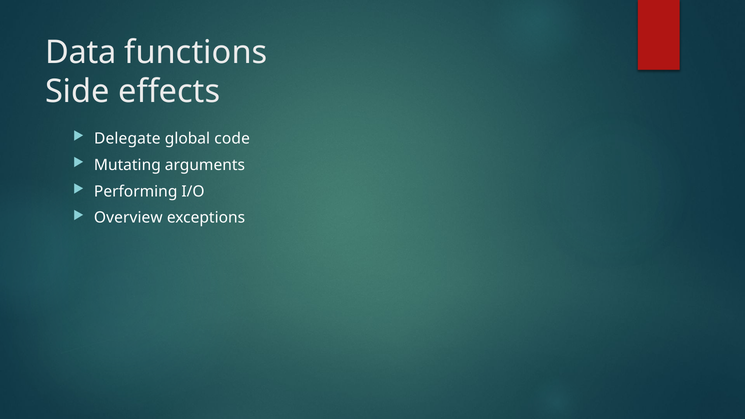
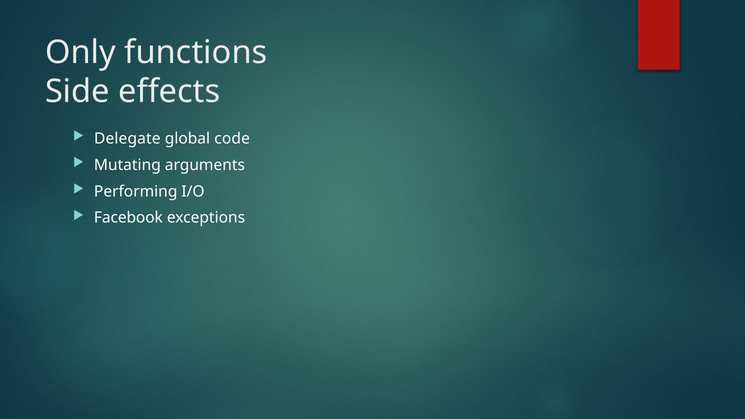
Data: Data -> Only
Overview: Overview -> Facebook
